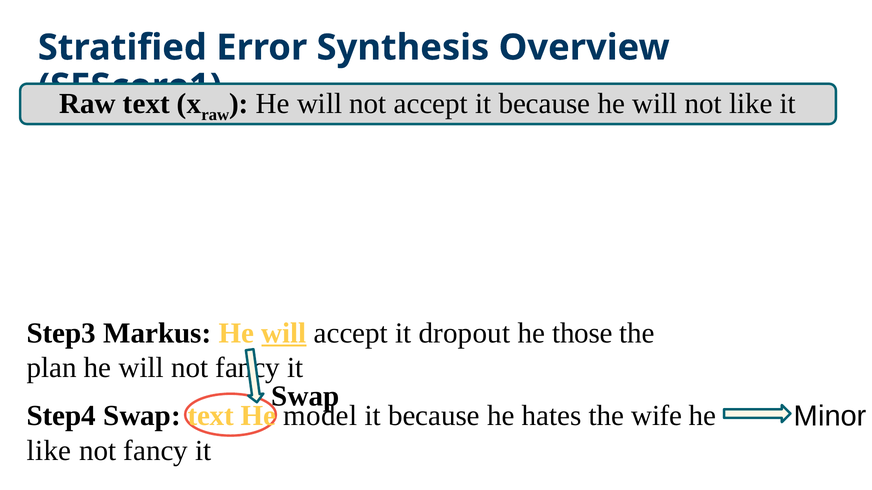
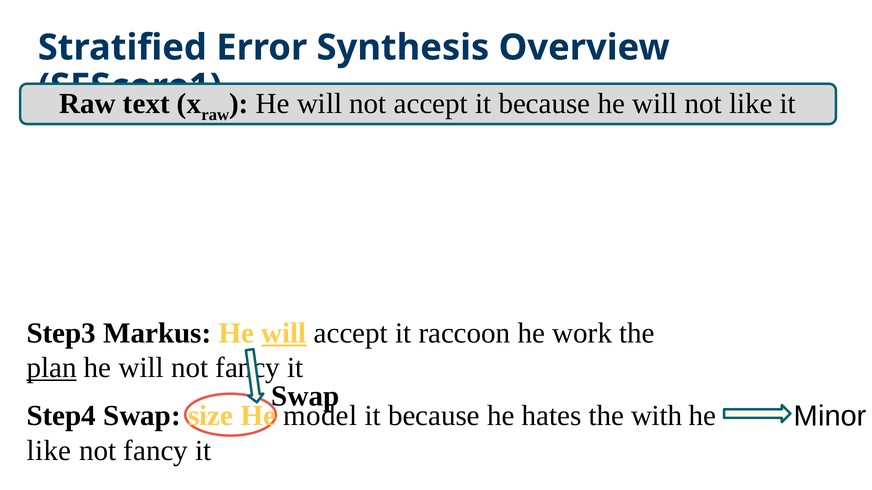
dropout: dropout -> raccoon
those: those -> work
plan underline: none -> present
Swap text: text -> size
wife: wife -> with
